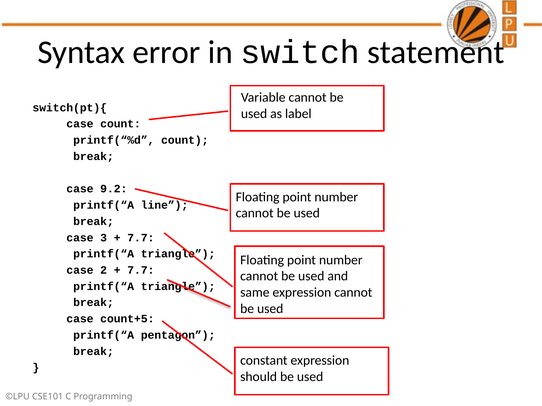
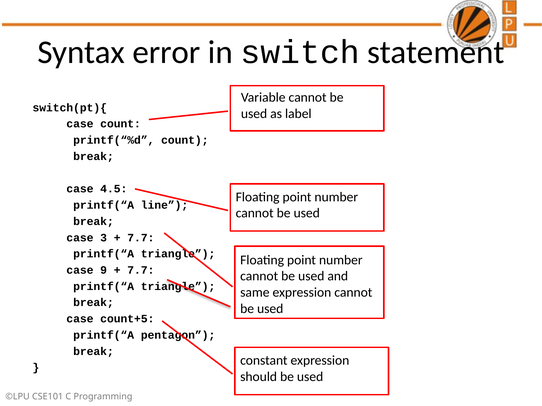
9.2: 9.2 -> 4.5
2: 2 -> 9
